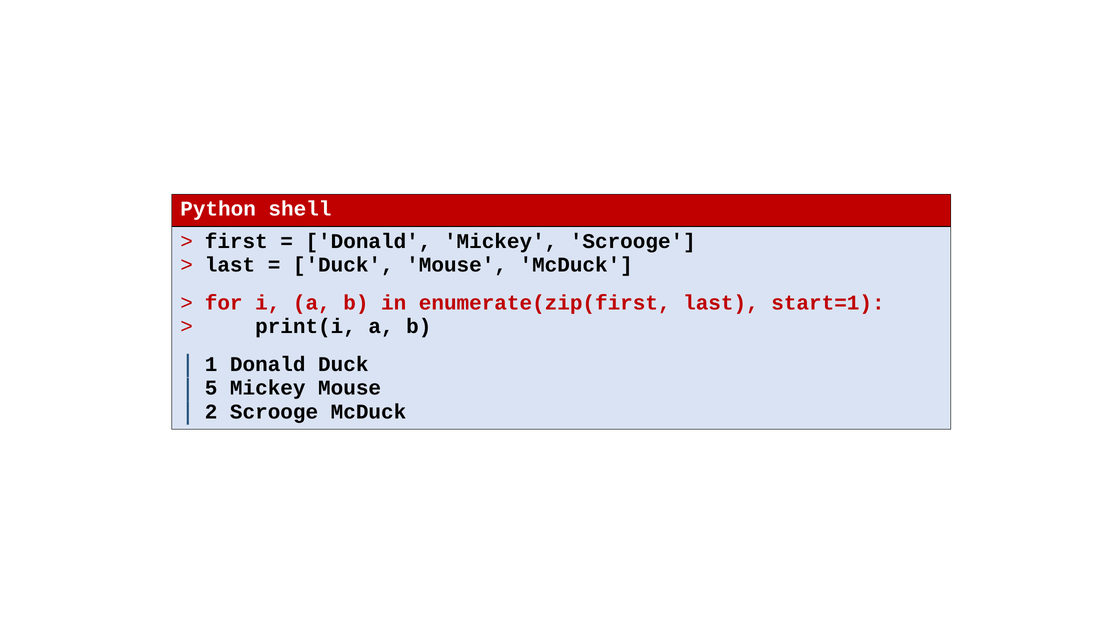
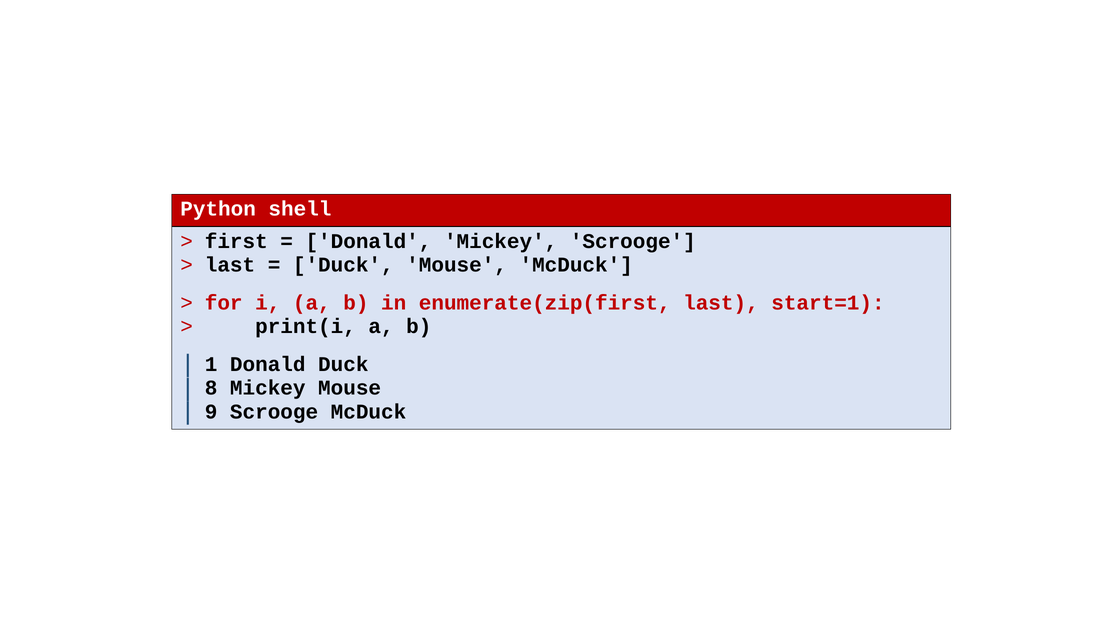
5: 5 -> 8
2: 2 -> 9
